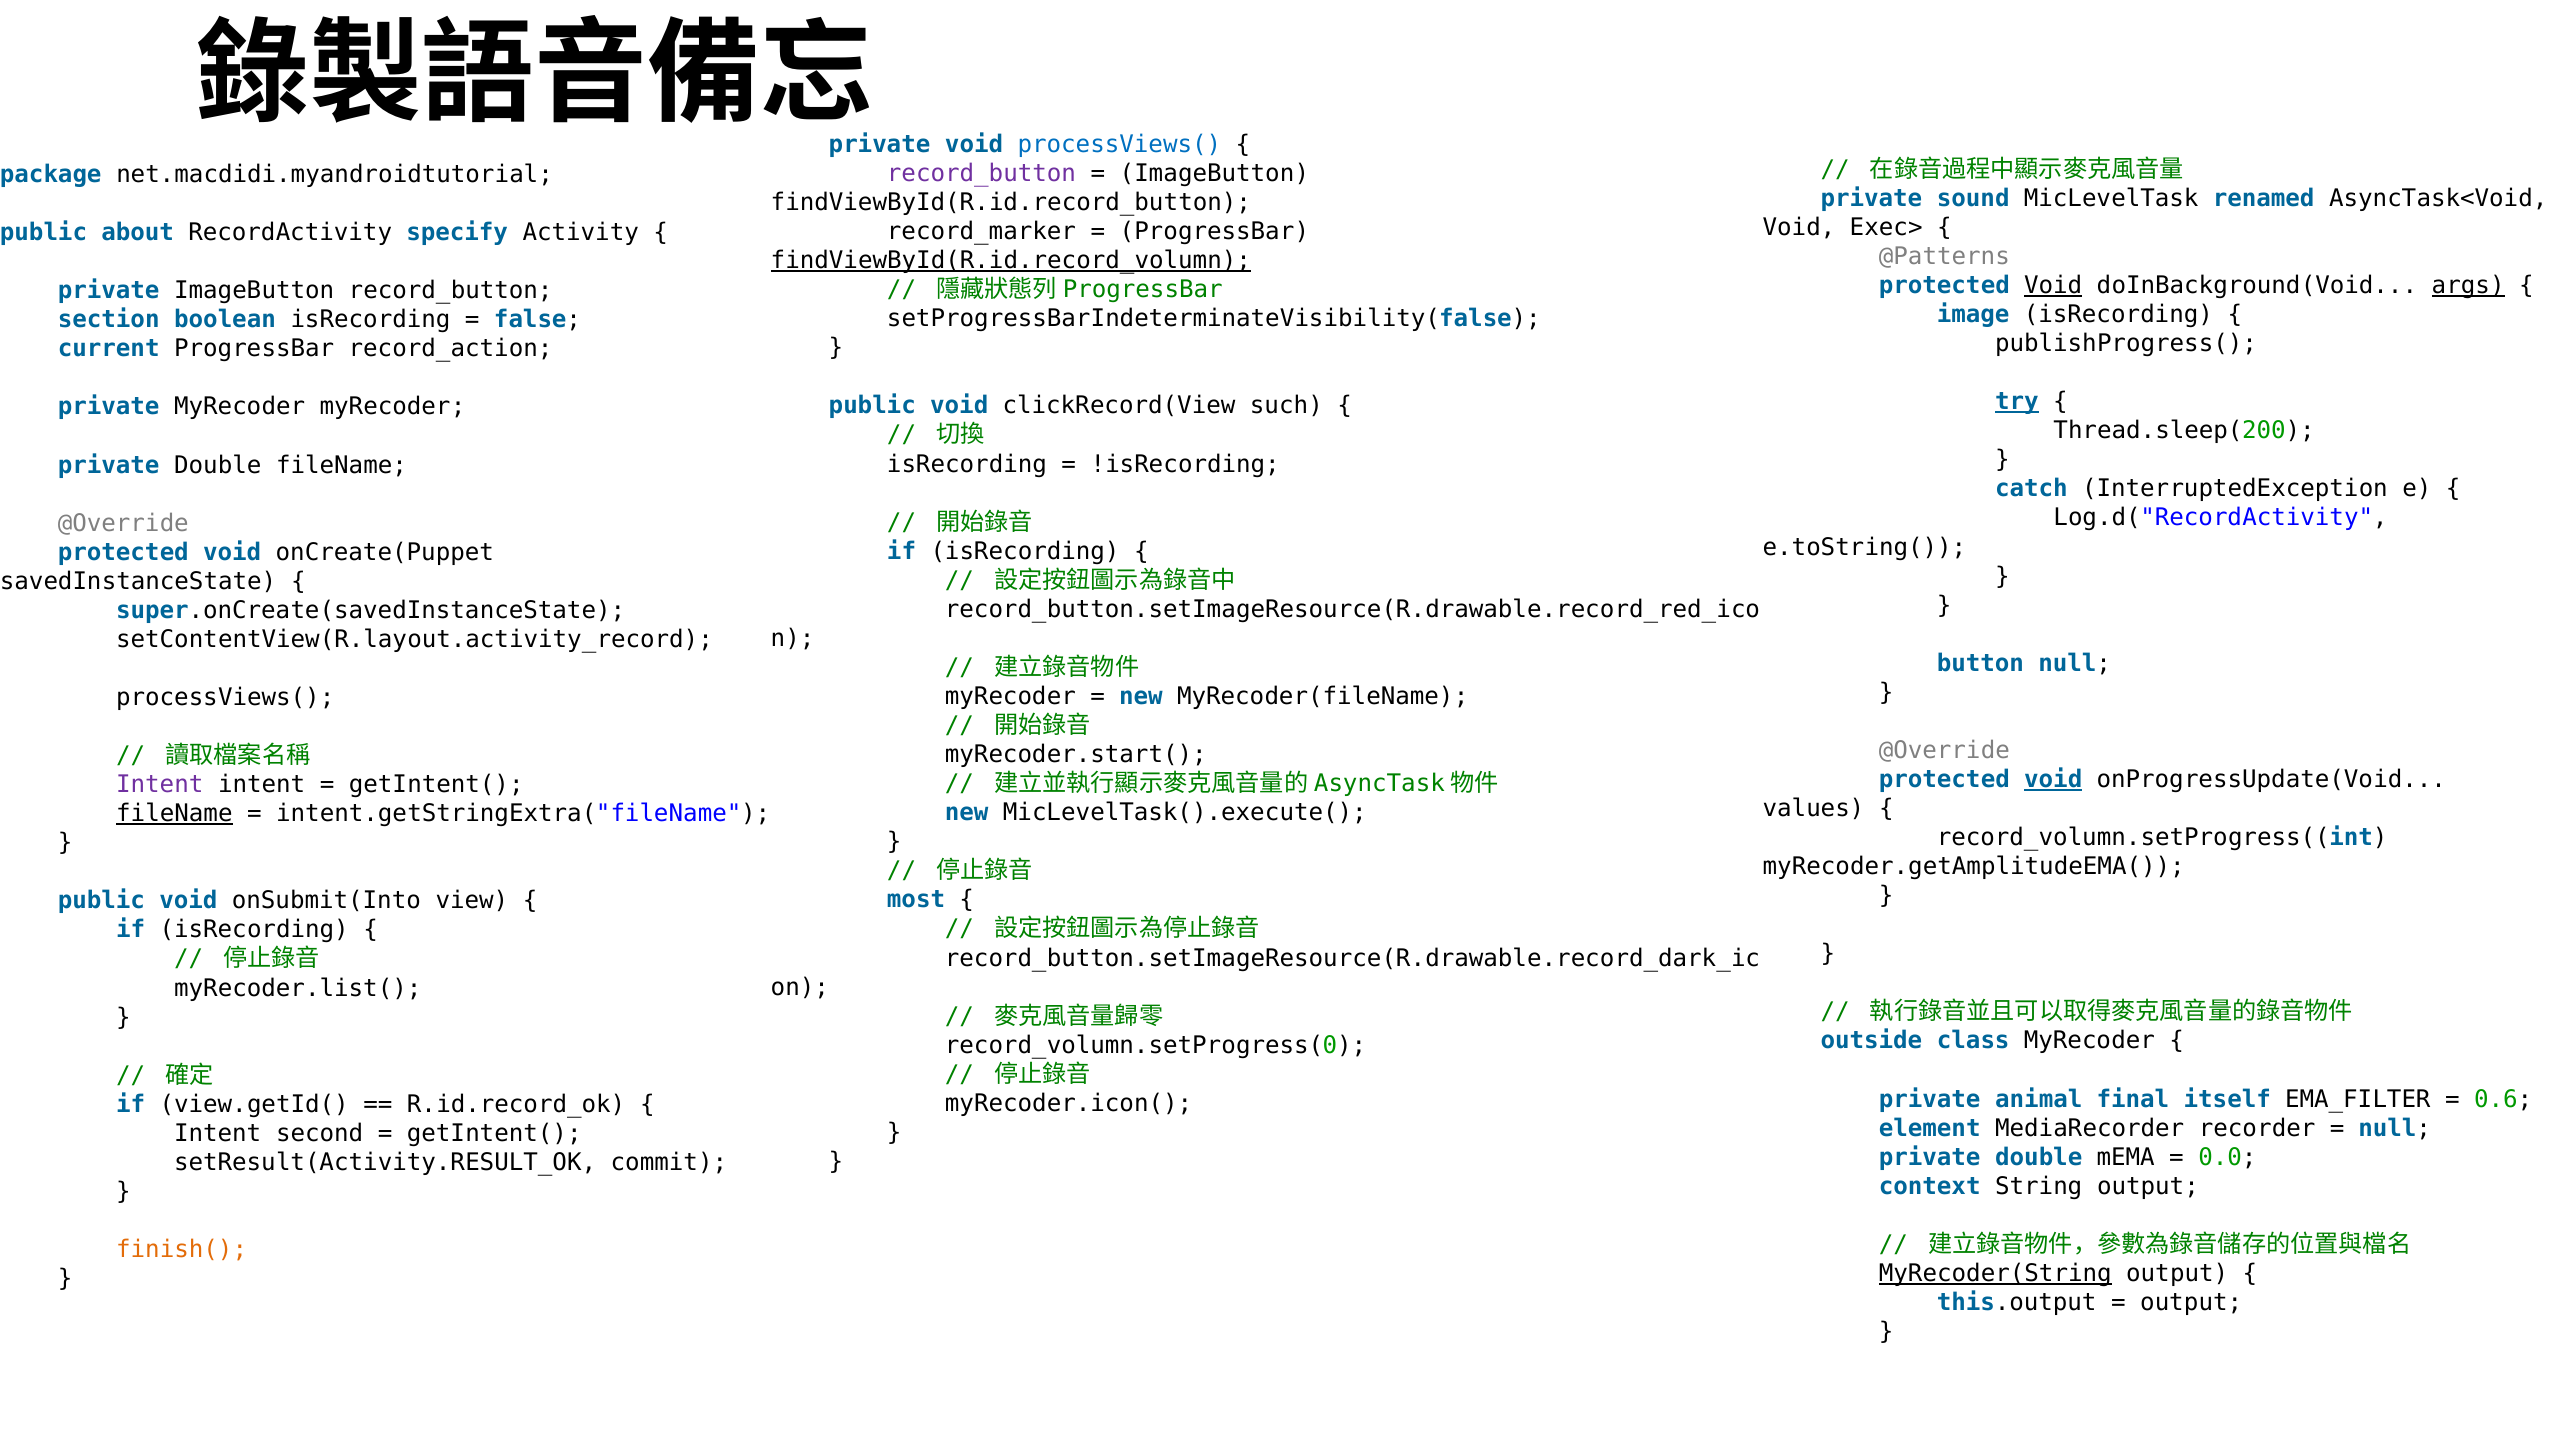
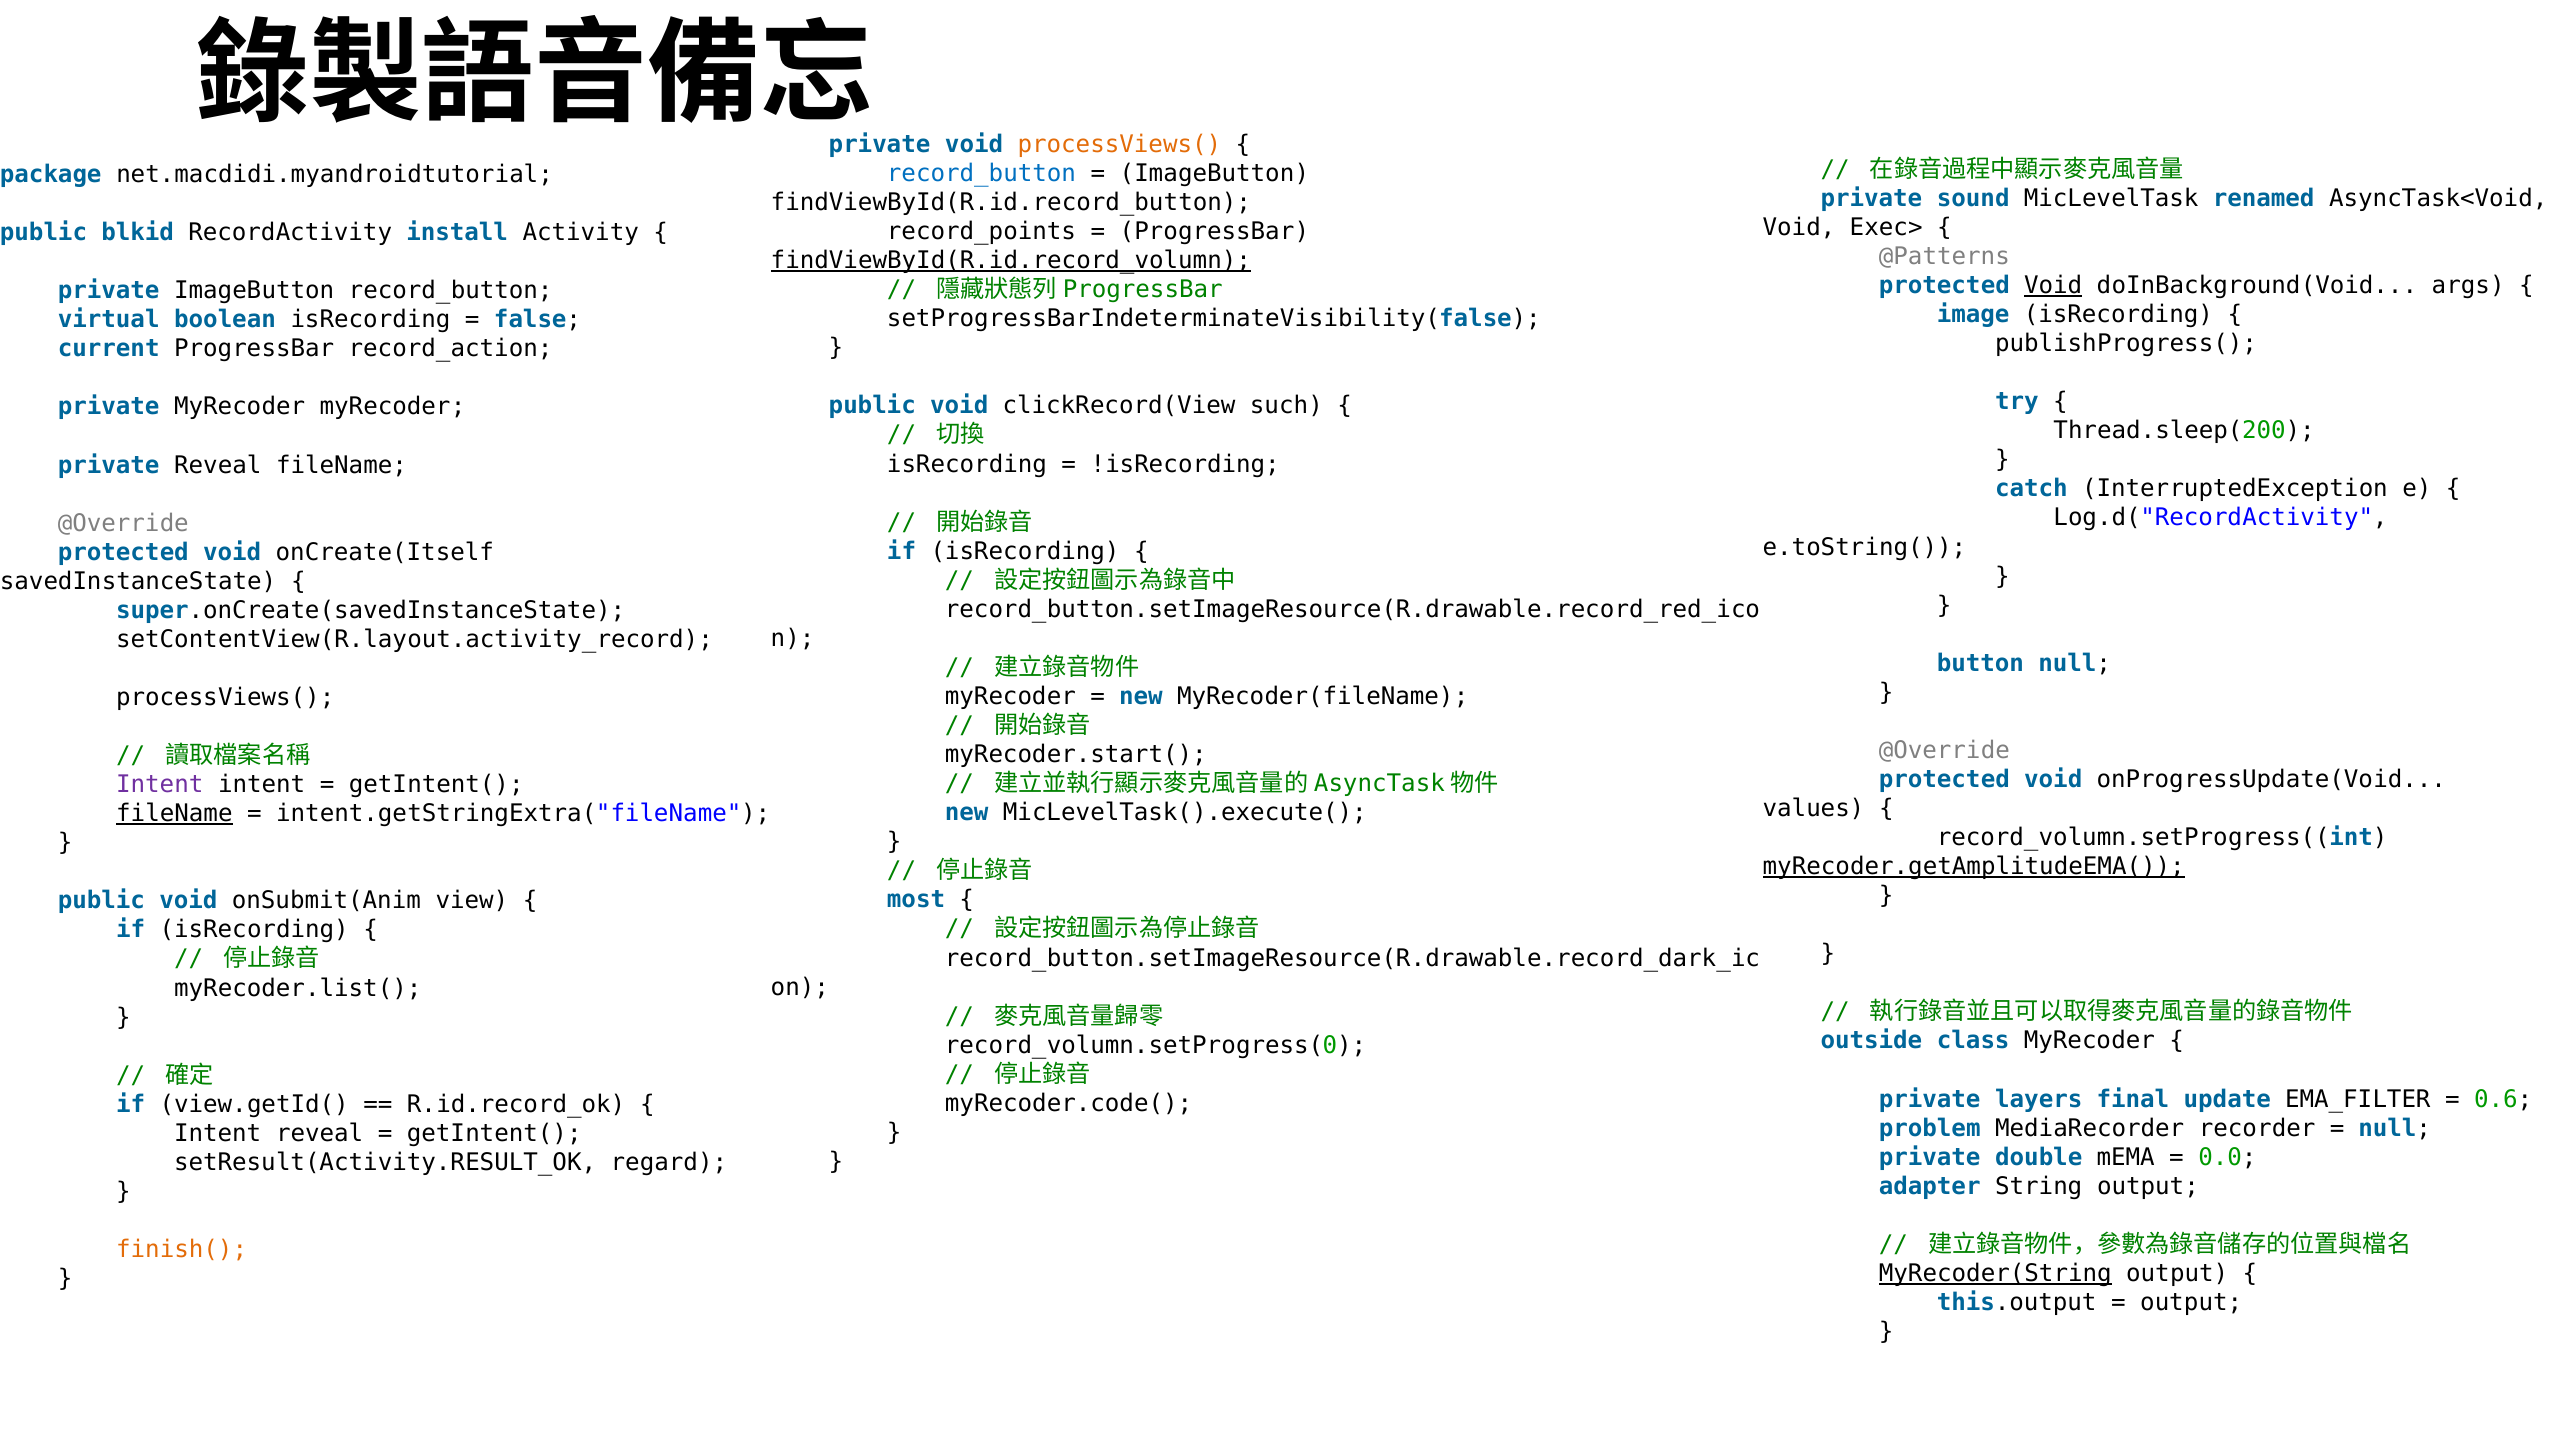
processViews( at (1119, 144) colour: blue -> orange
record_button at (981, 174) colour: purple -> blue
record_marker: record_marker -> record_points
about: about -> blkid
specify: specify -> install
args underline: present -> none
section: section -> virtual
try underline: present -> none
Double at (218, 465): Double -> Reveal
onCreate(Puppet: onCreate(Puppet -> onCreate(Itself
void at (2053, 779) underline: present -> none
myRecoder.getAmplitudeEMA( underline: none -> present
onSubmit(Into: onSubmit(Into -> onSubmit(Anim
animal: animal -> layers
itself: itself -> update
myRecoder.icon(: myRecoder.icon( -> myRecoder.code(
element: element -> problem
Intent second: second -> reveal
commit: commit -> regard
context: context -> adapter
